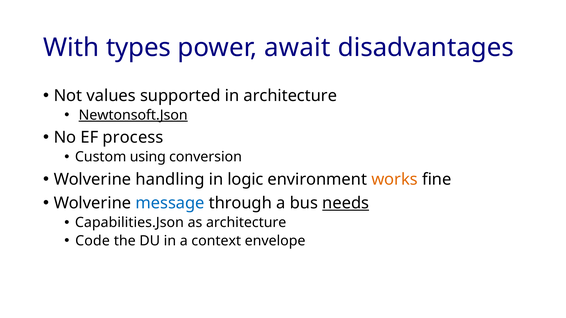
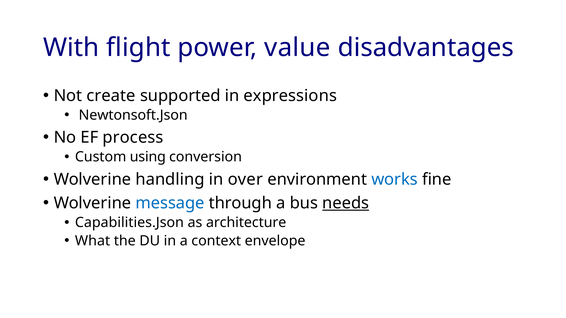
types: types -> flight
await: await -> value
values: values -> create
in architecture: architecture -> expressions
Newtonsoft.Json underline: present -> none
logic: logic -> over
works colour: orange -> blue
Code: Code -> What
